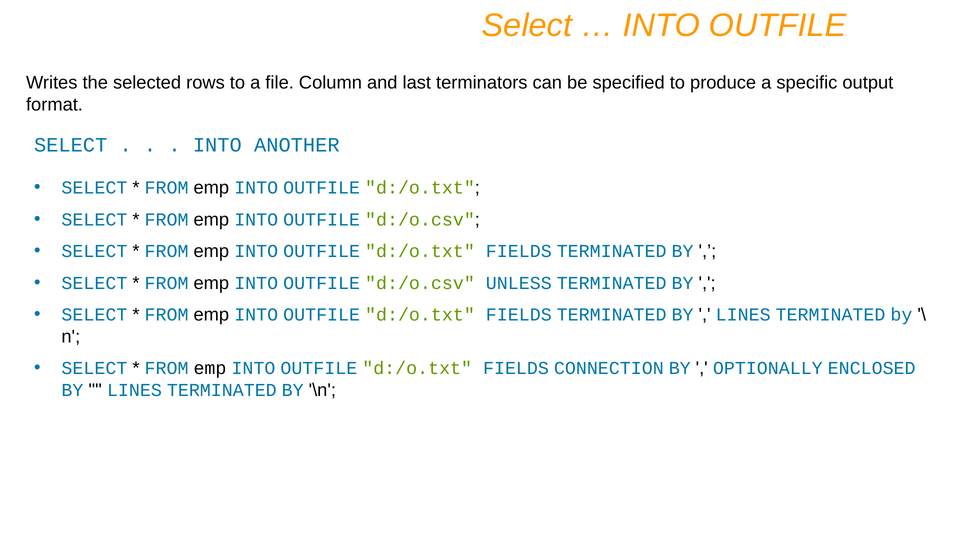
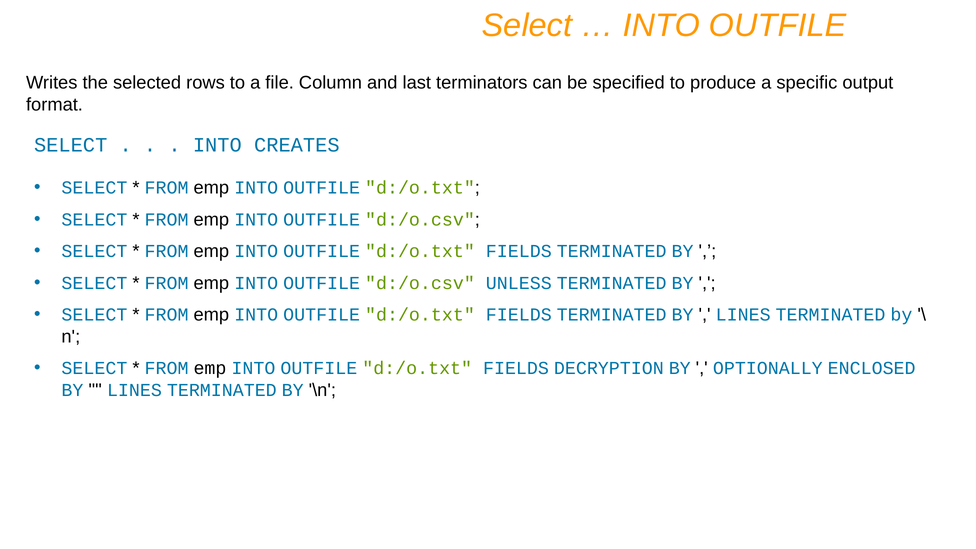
ANOTHER: ANOTHER -> CREATES
CONNECTION: CONNECTION -> DECRYPTION
